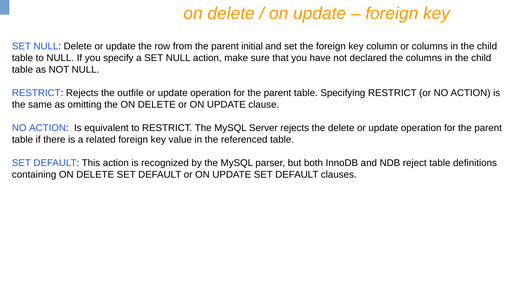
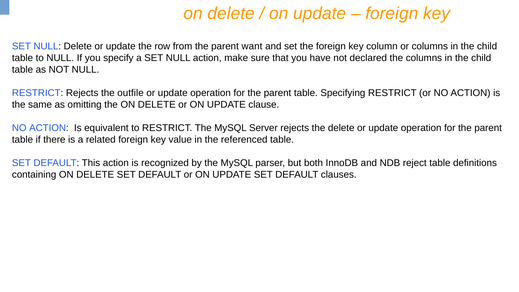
initial: initial -> want
